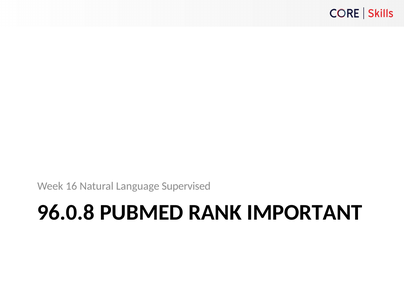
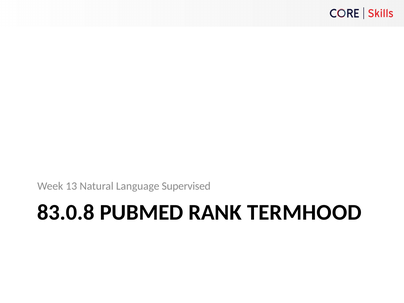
16: 16 -> 13
96.0.8: 96.0.8 -> 83.0.8
IMPORTANT: IMPORTANT -> TERMHOOD
